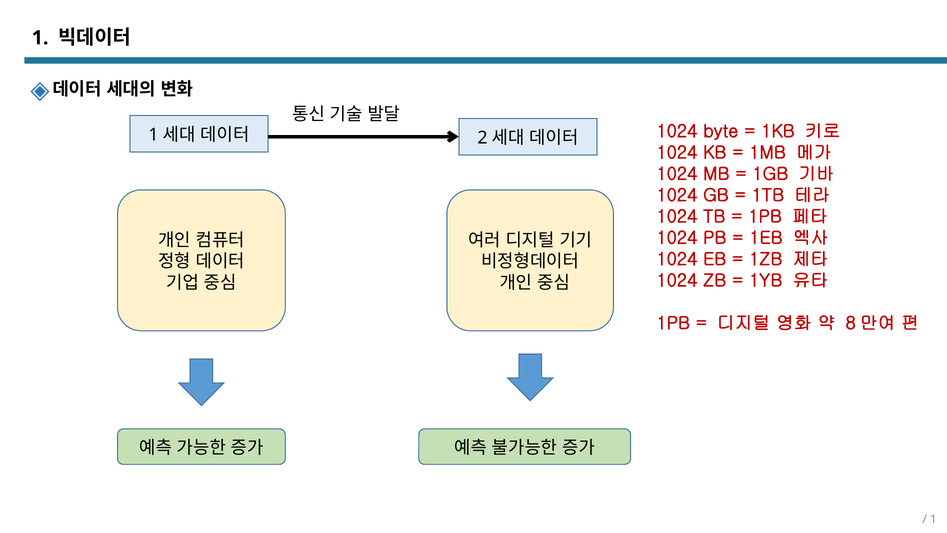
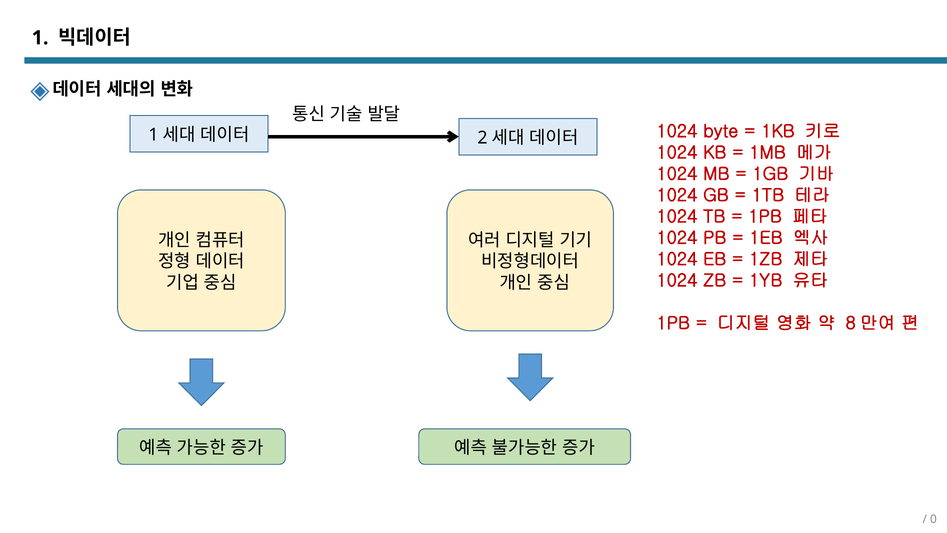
1 at (933, 519): 1 -> 0
